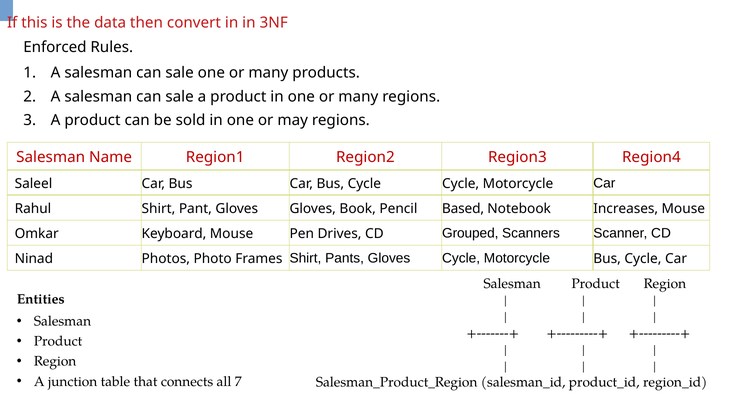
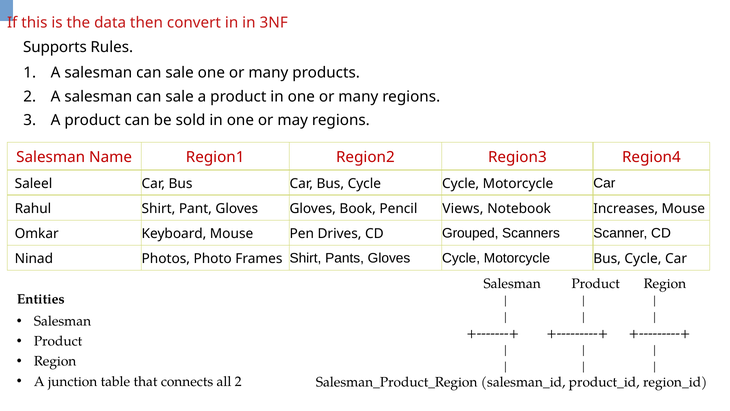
Enforced: Enforced -> Supports
Based: Based -> Views
all 7: 7 -> 2
